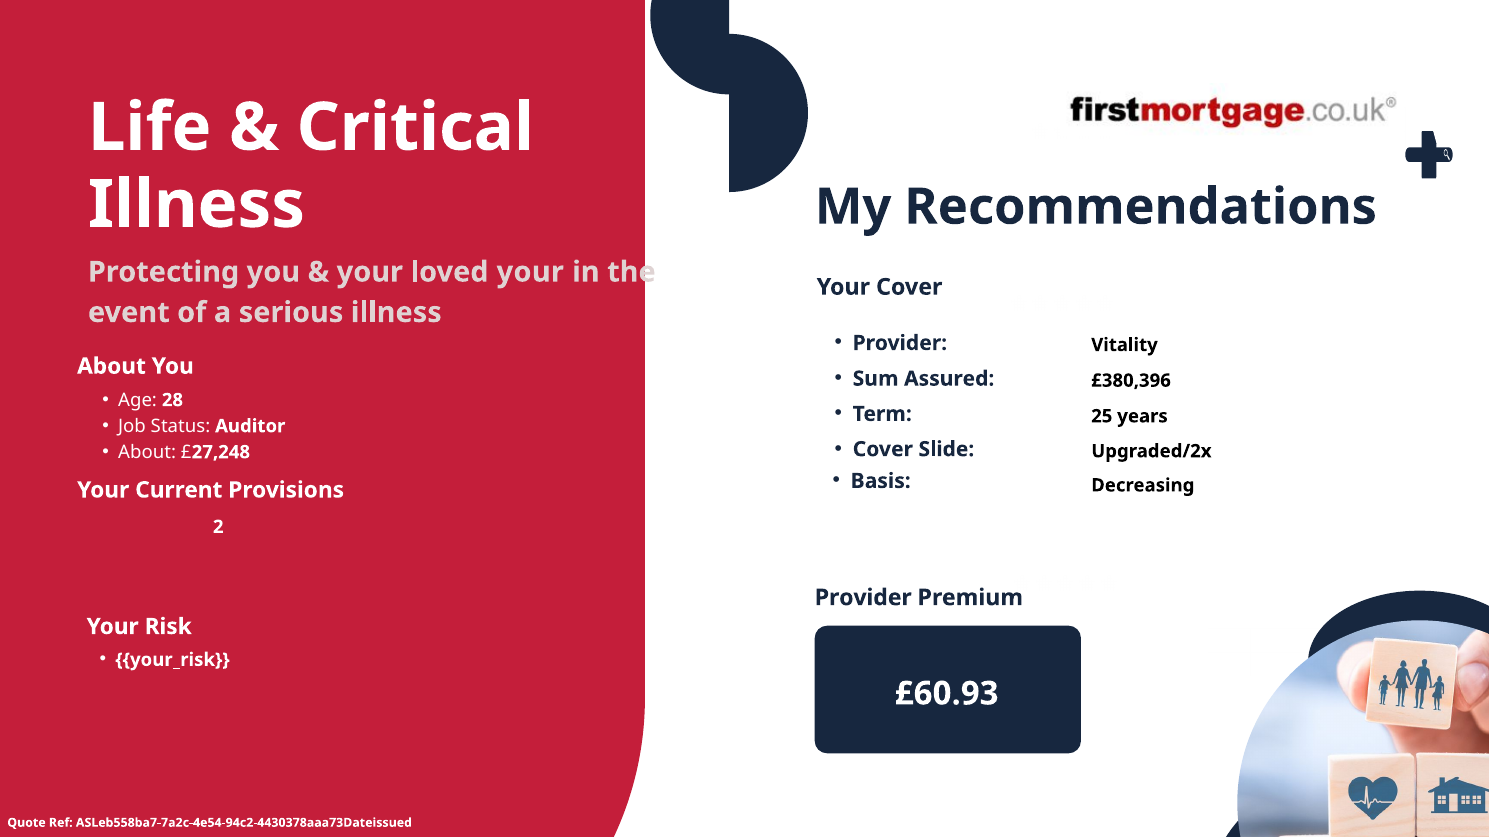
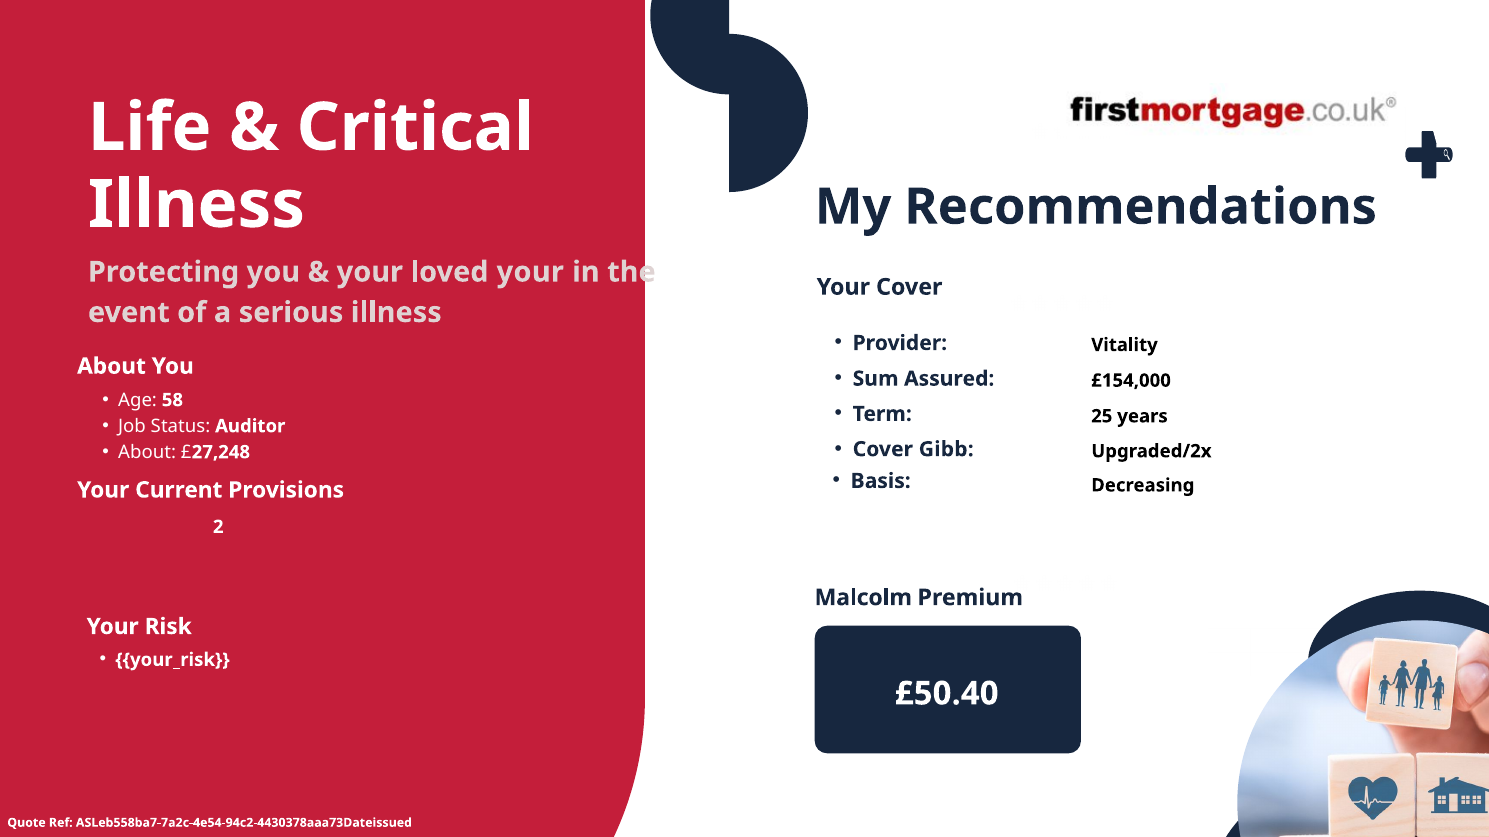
£380,396: £380,396 -> £154,000
28: 28 -> 58
Slide: Slide -> Gibb
Provider at (863, 598): Provider -> Malcolm
£60.93: £60.93 -> £50.40
